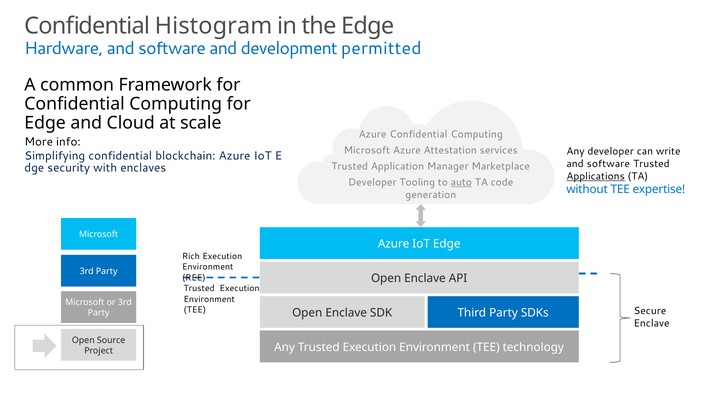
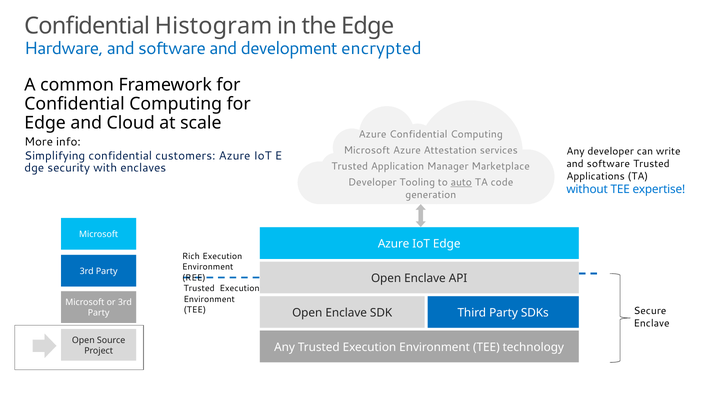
permitted: permitted -> encrypted
blockchain: blockchain -> customers
Applications underline: present -> none
